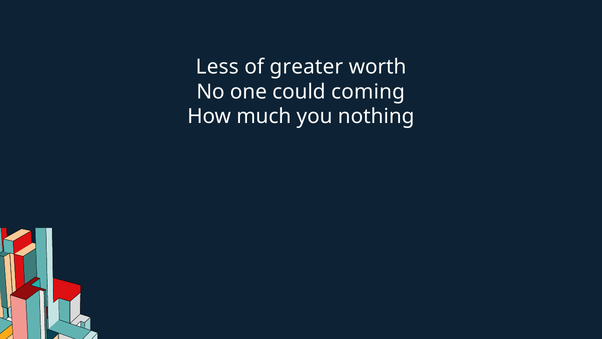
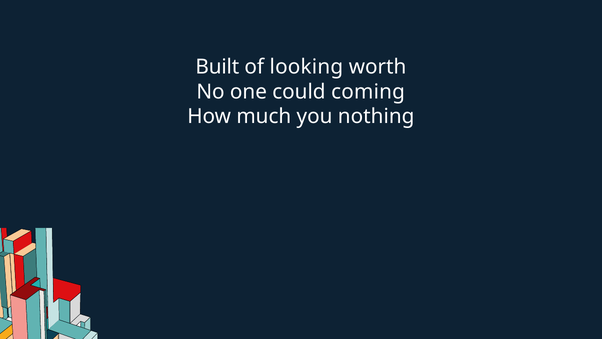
Less: Less -> Built
greater: greater -> looking
